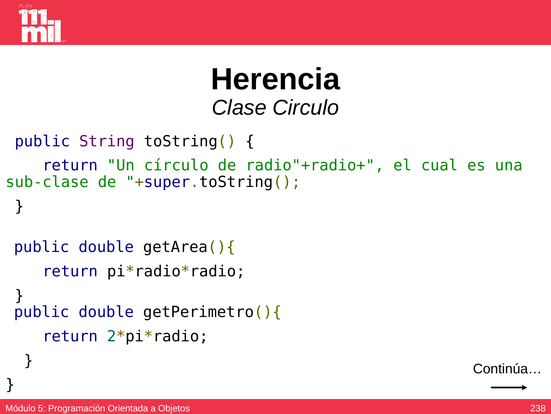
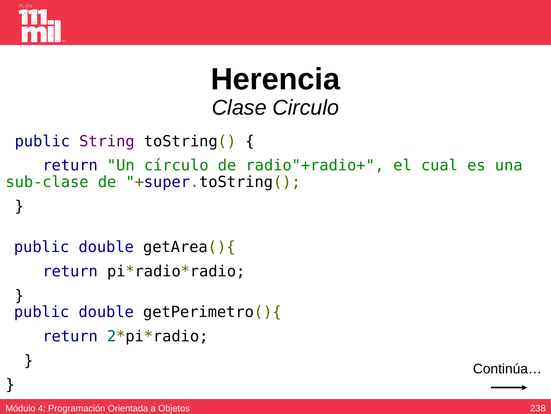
5: 5 -> 4
